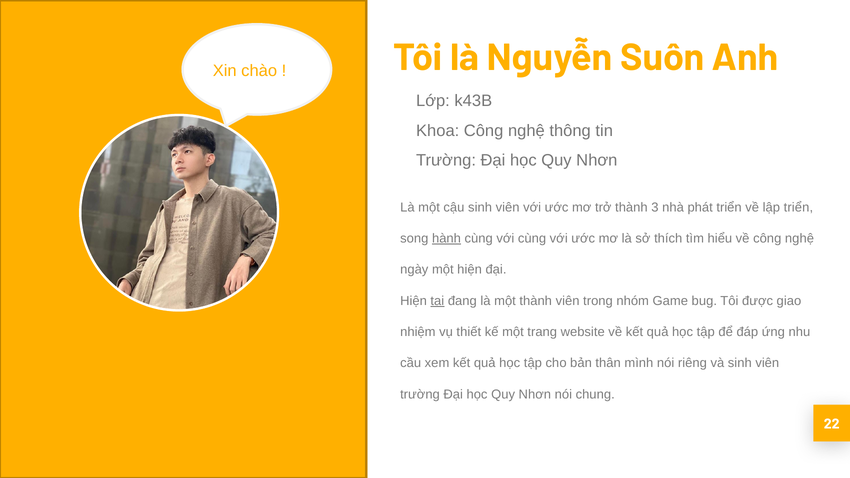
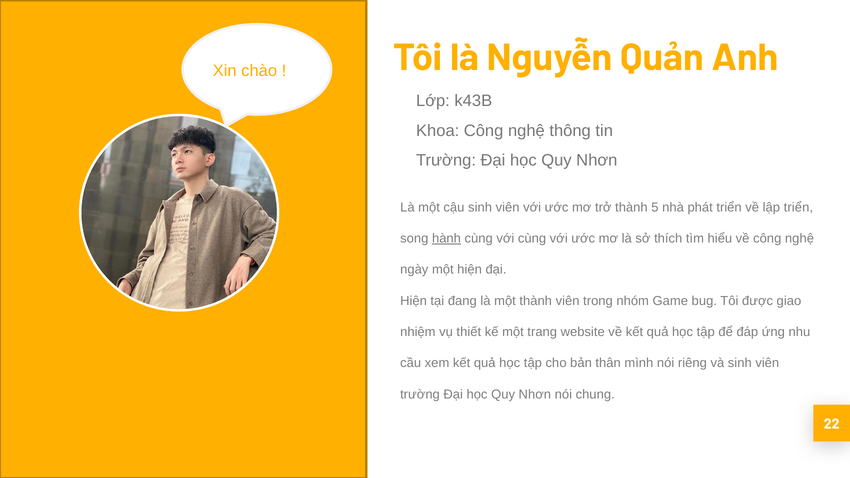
Suôn: Suôn -> Quản
3: 3 -> 5
tại underline: present -> none
